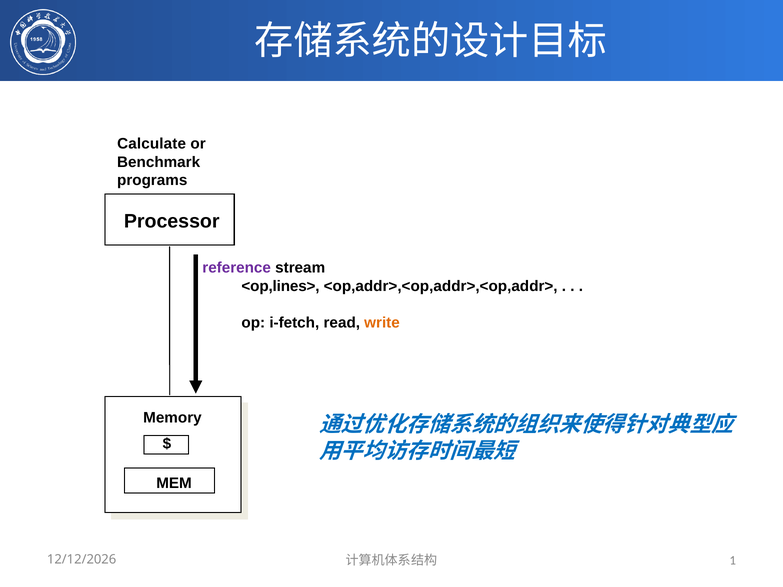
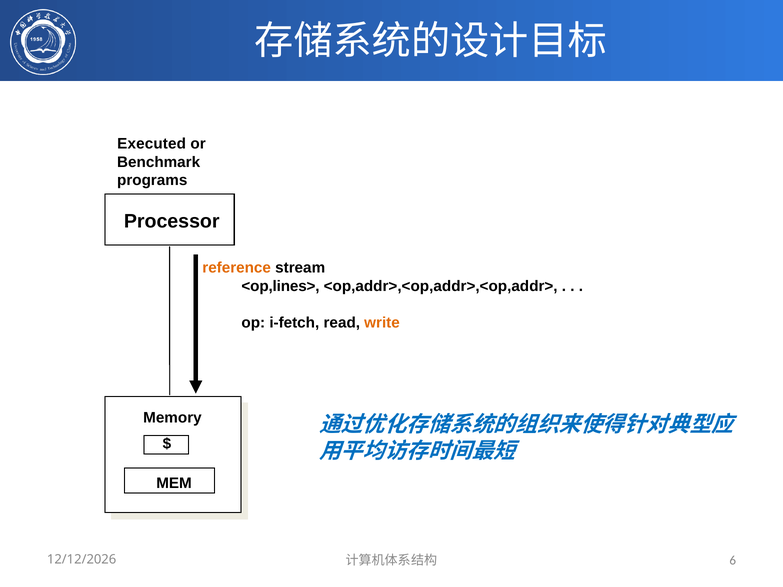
Calculate: Calculate -> Executed
reference colour: purple -> orange
1: 1 -> 6
